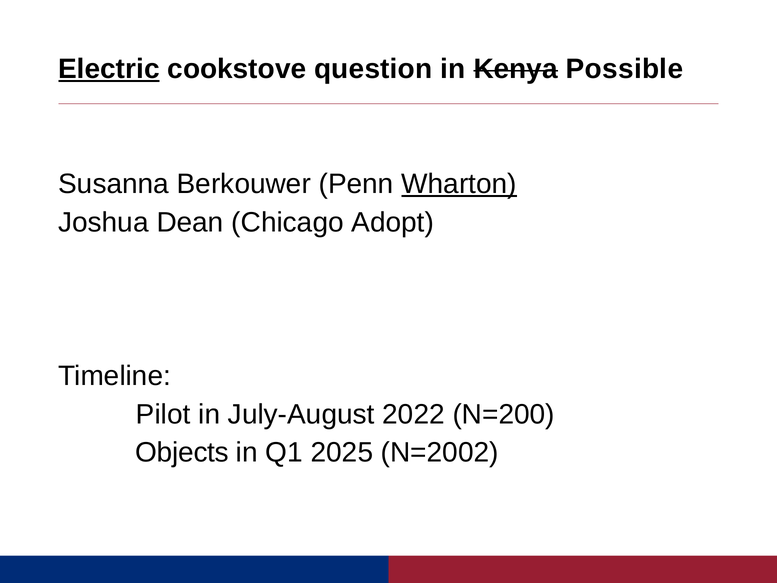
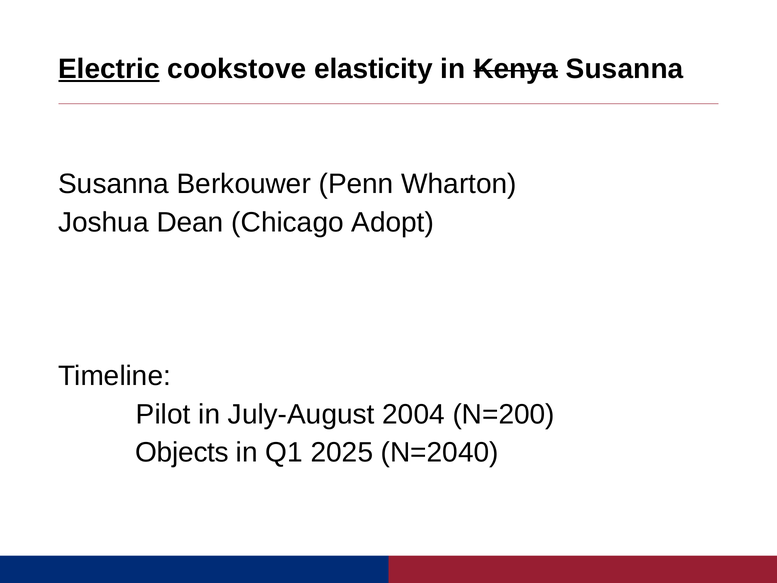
question: question -> elasticity
Kenya Possible: Possible -> Susanna
Wharton underline: present -> none
2022: 2022 -> 2004
N=2002: N=2002 -> N=2040
